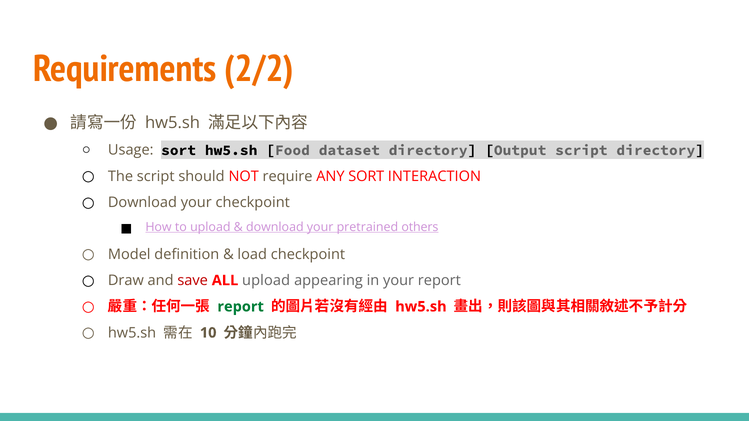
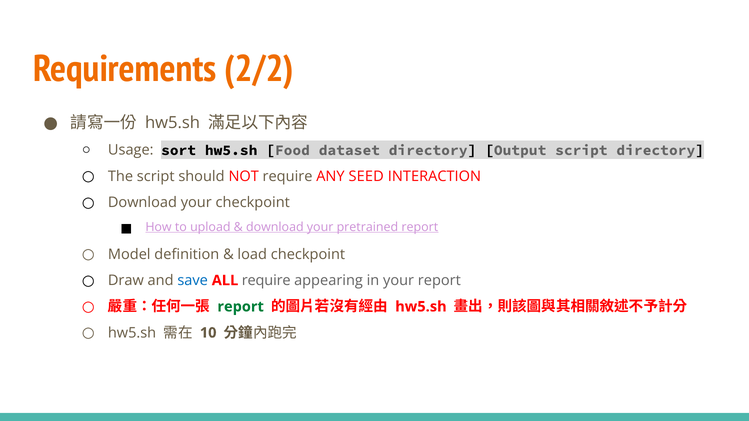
ANY SORT: SORT -> SEED
pretrained others: others -> report
save colour: red -> blue
ALL upload: upload -> require
